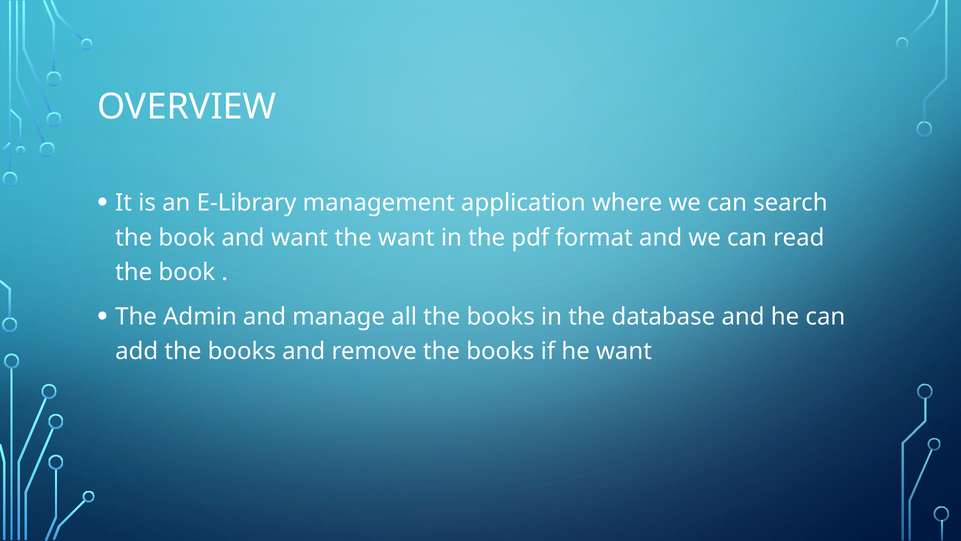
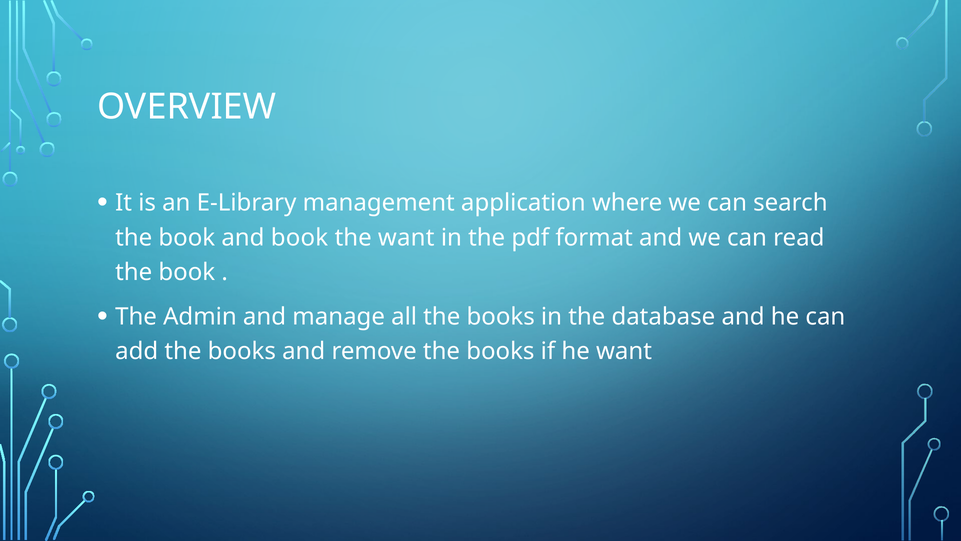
and want: want -> book
